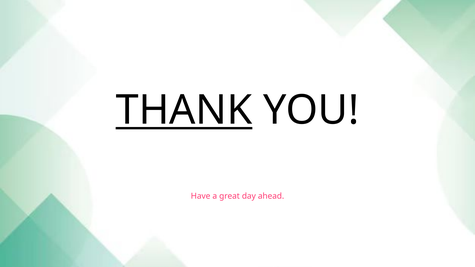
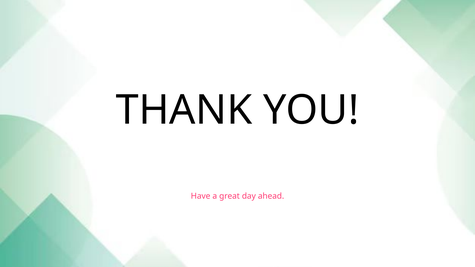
THANK underline: present -> none
